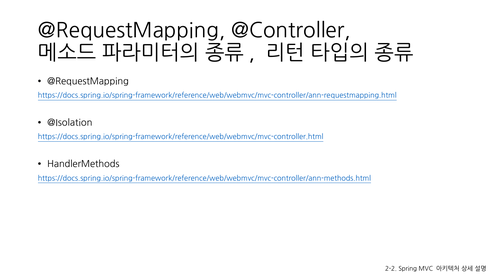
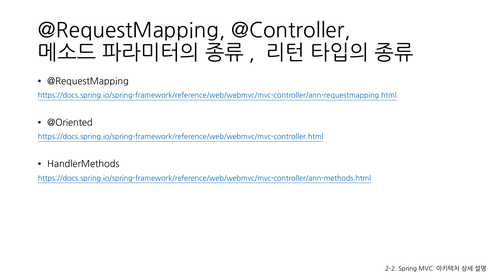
@Isolation: @Isolation -> @Oriented
